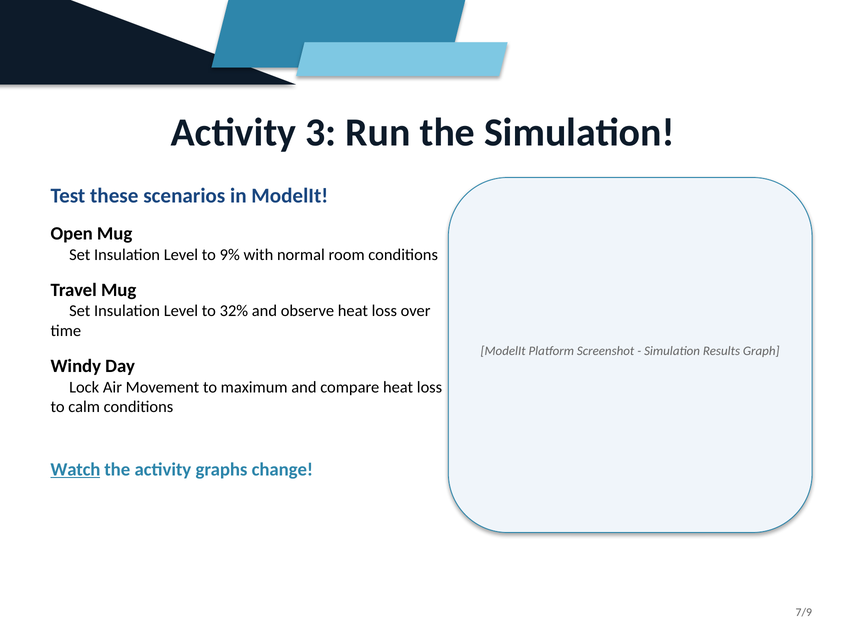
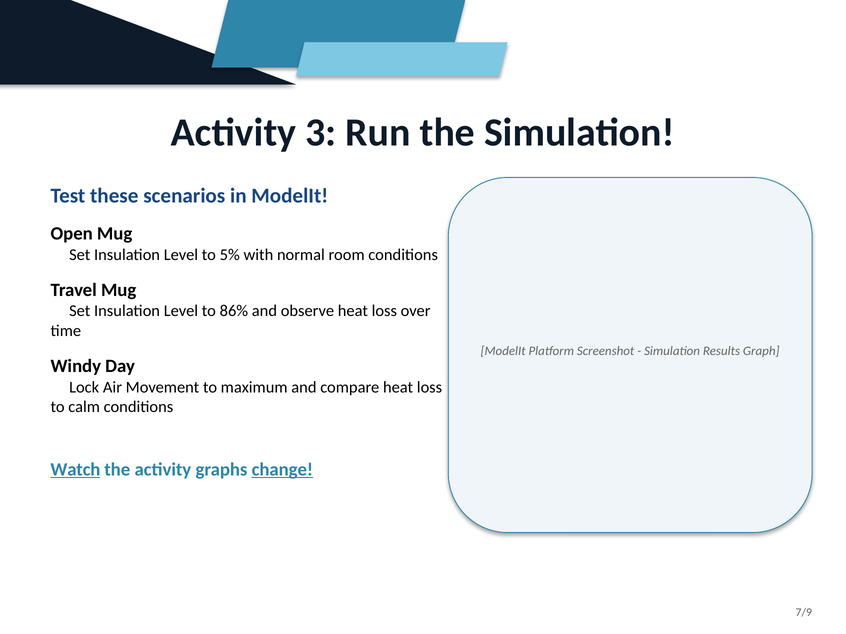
9%: 9% -> 5%
32%: 32% -> 86%
change underline: none -> present
